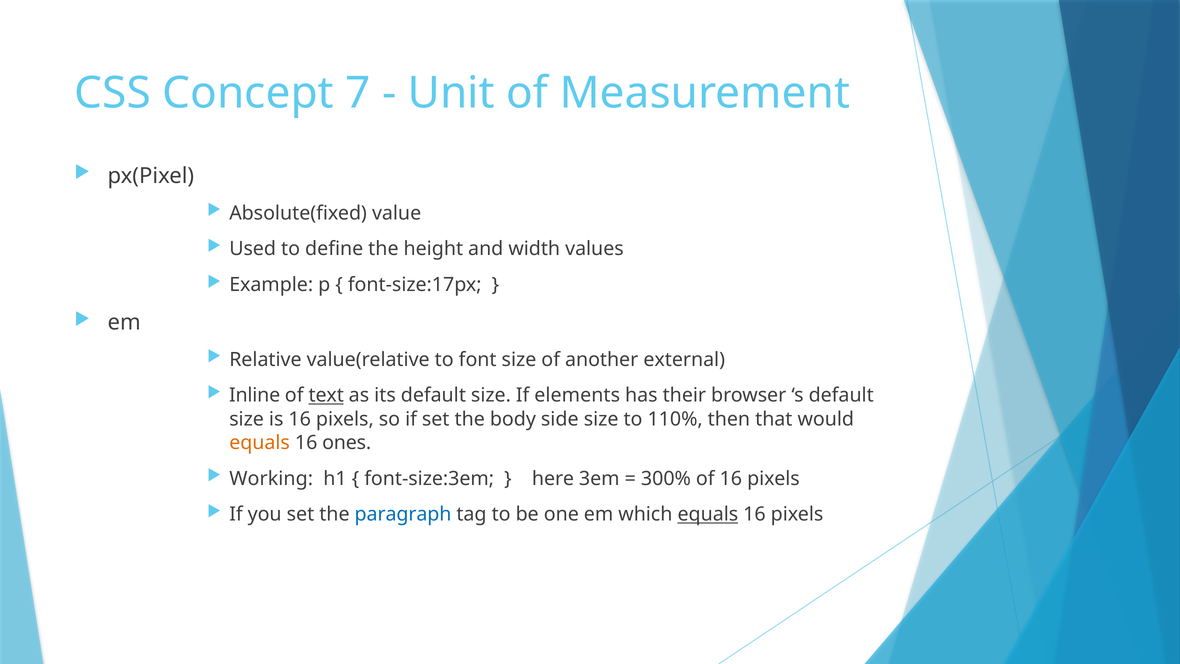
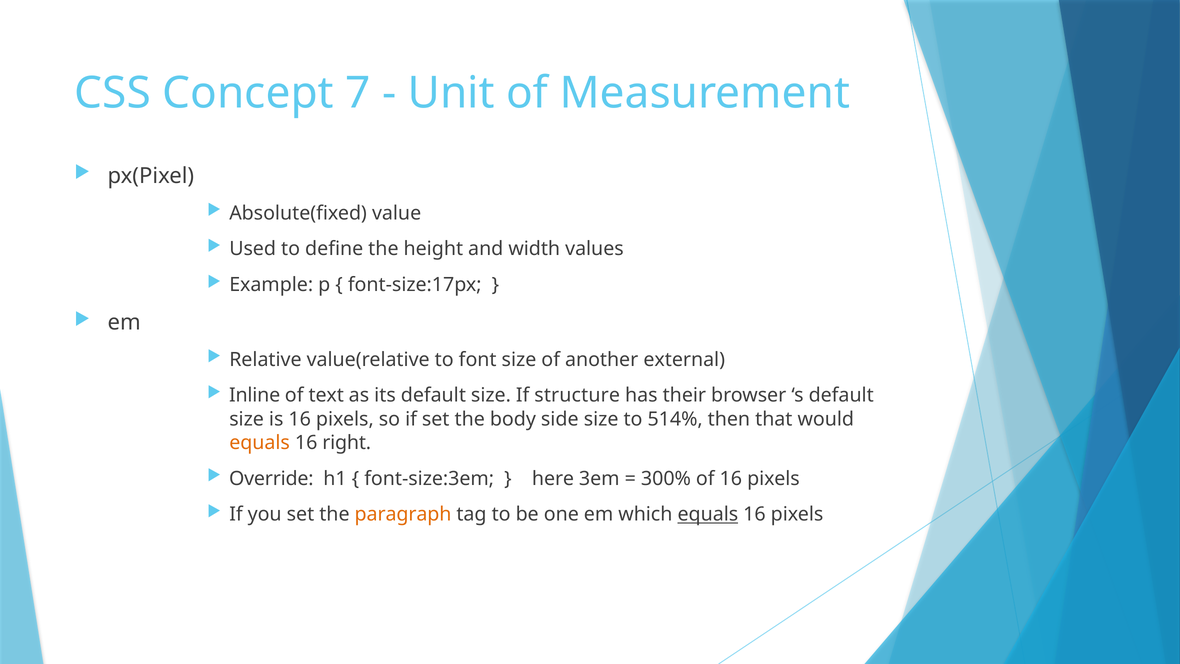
text underline: present -> none
elements: elements -> structure
110%: 110% -> 514%
ones: ones -> right
Working: Working -> Override
paragraph colour: blue -> orange
